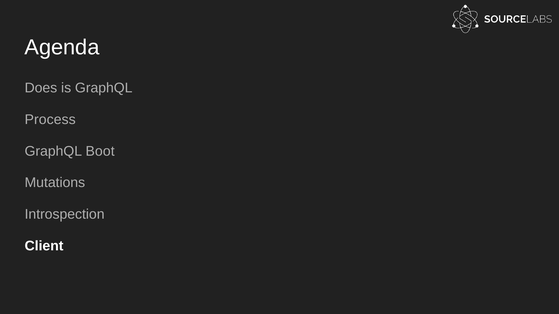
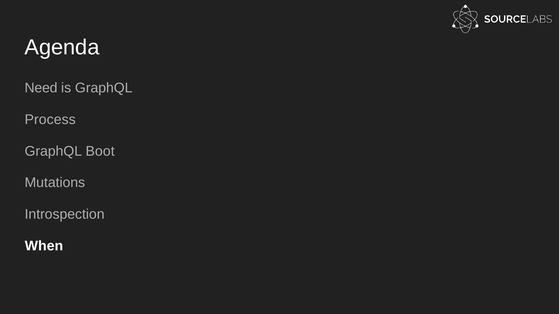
Does: Does -> Need
Client: Client -> When
